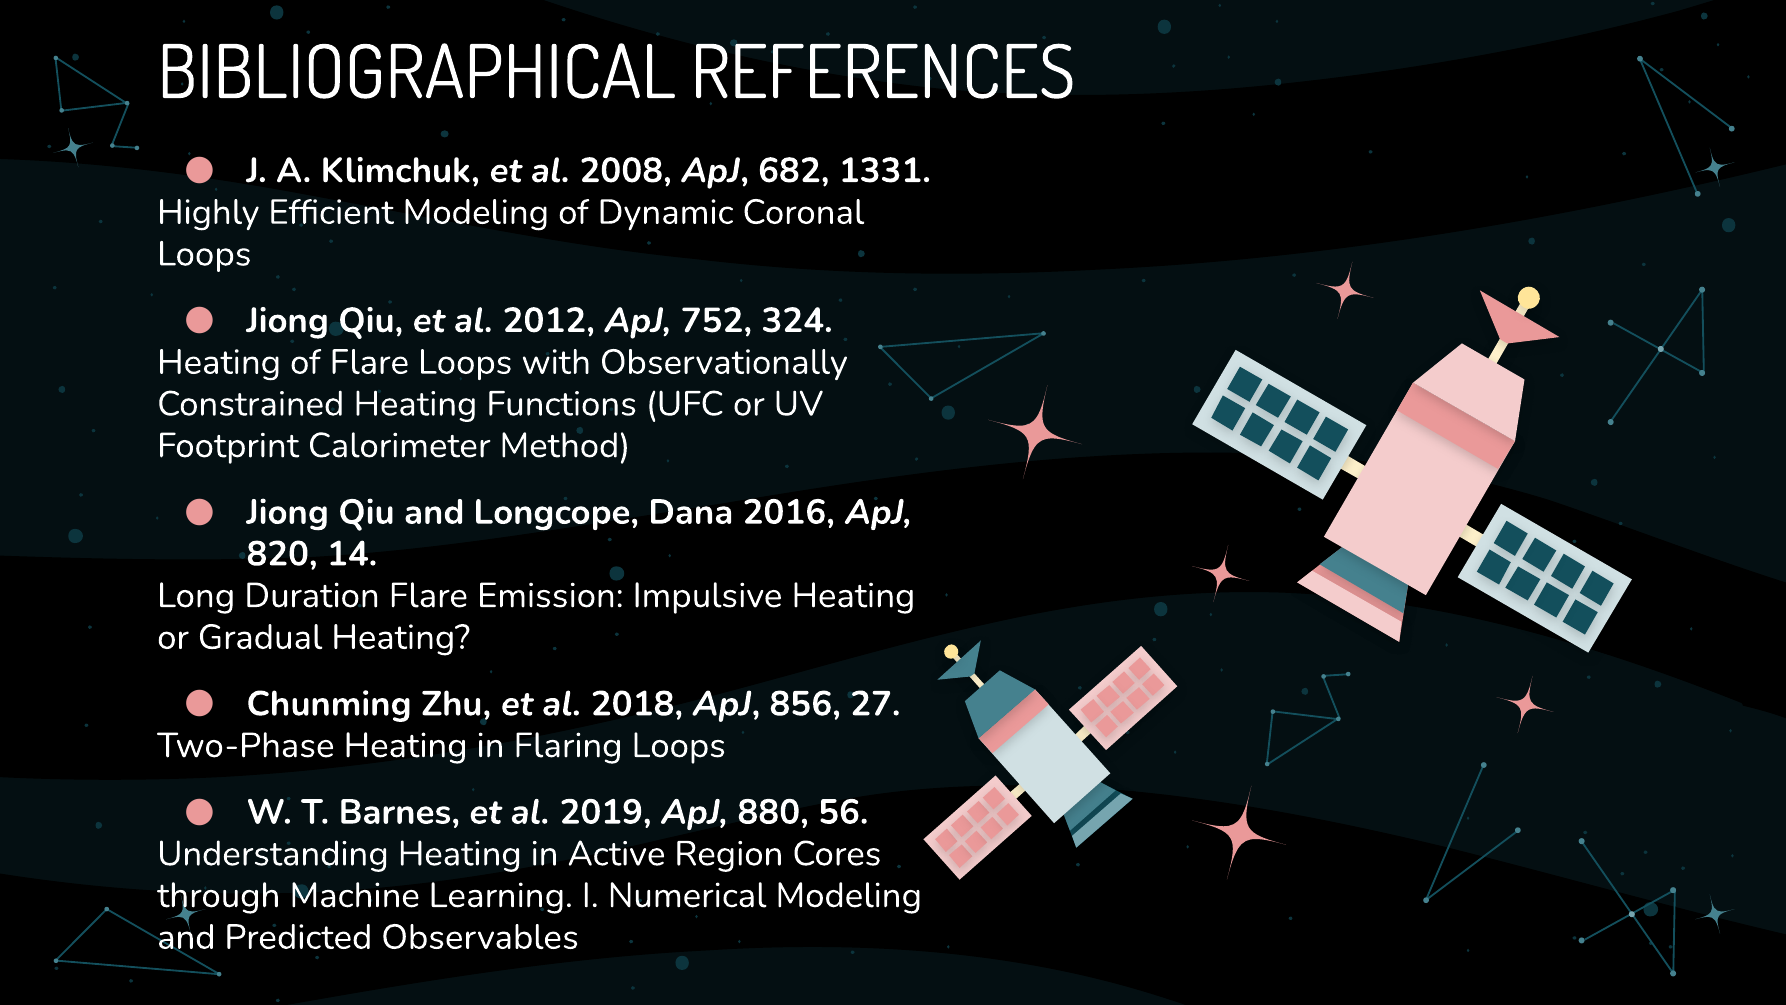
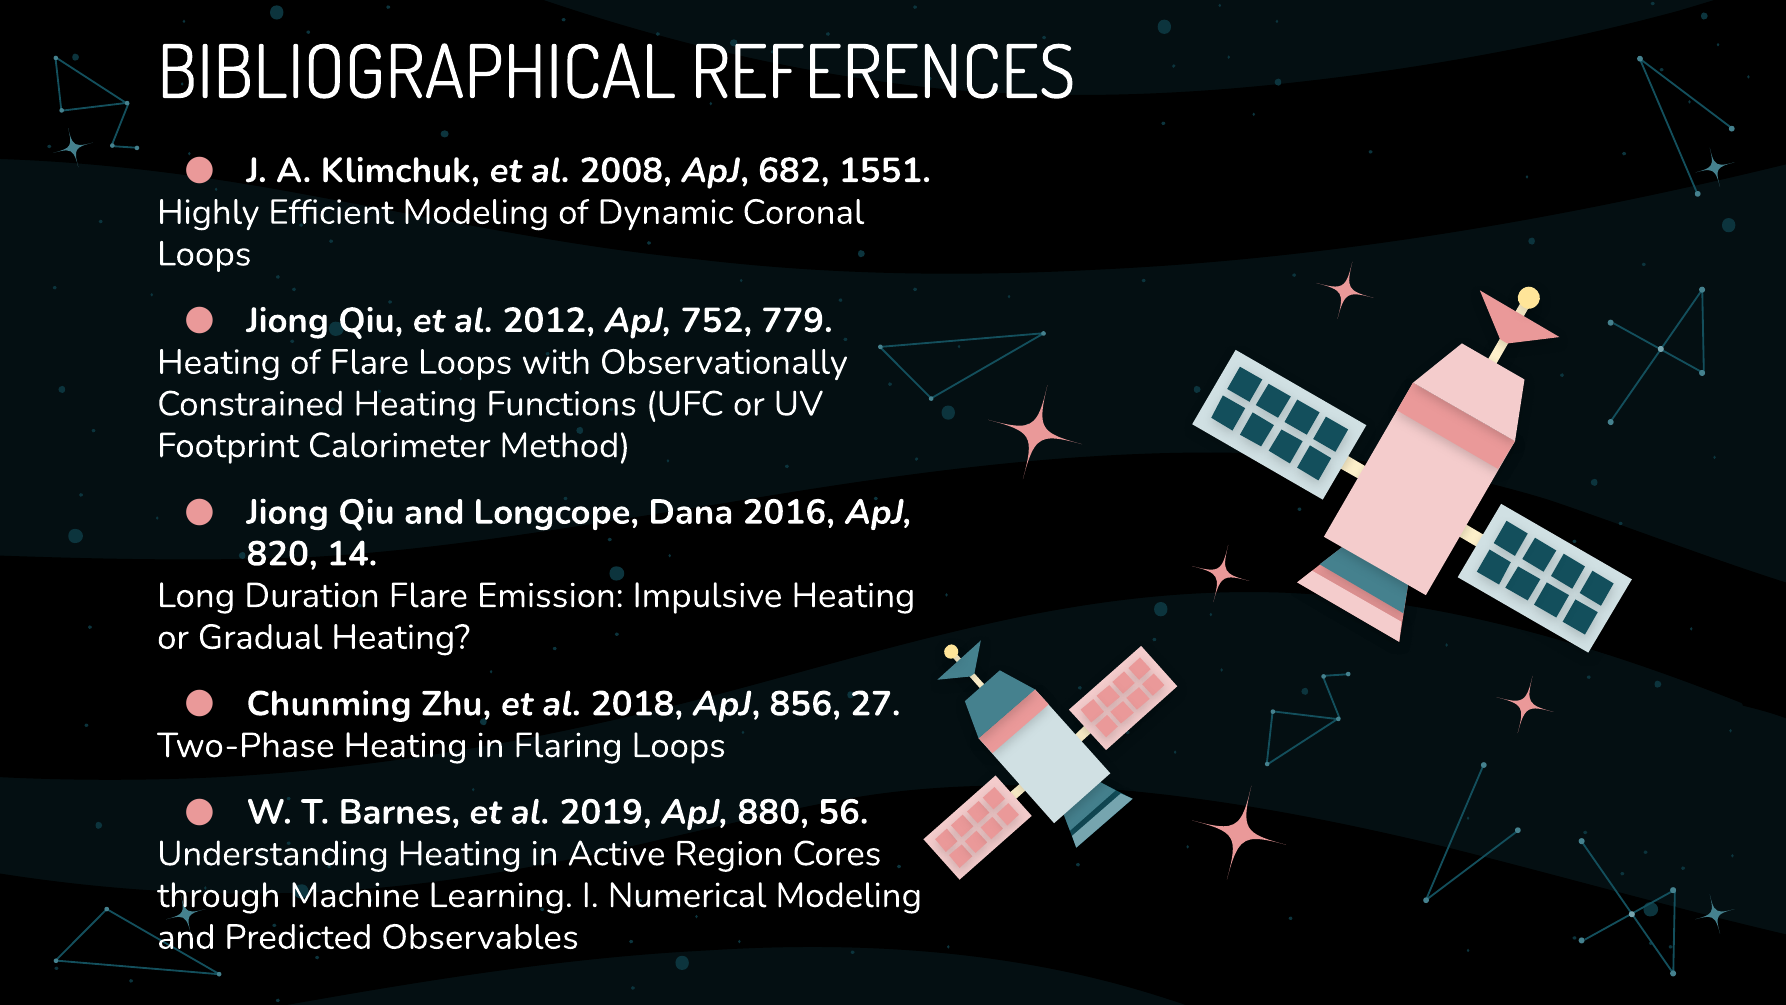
1331: 1331 -> 1551
324: 324 -> 779
